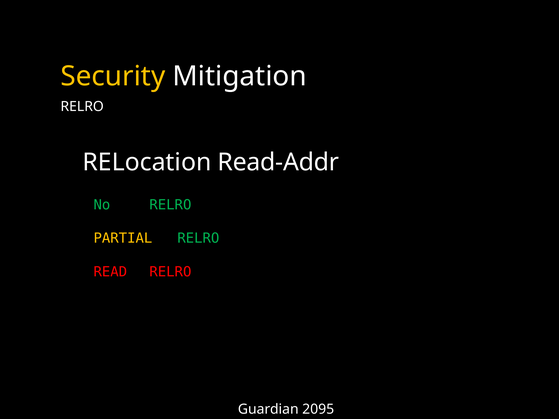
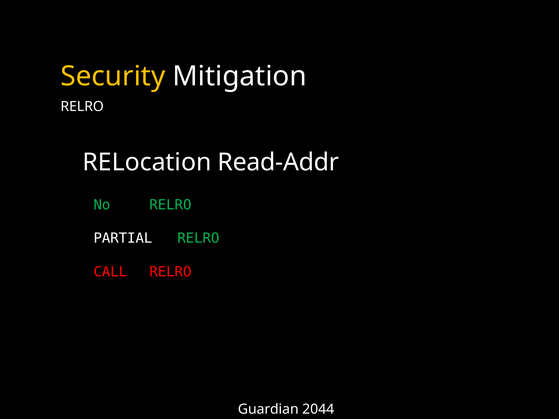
PARTIAL colour: yellow -> white
READ: READ -> CALL
2095: 2095 -> 2044
